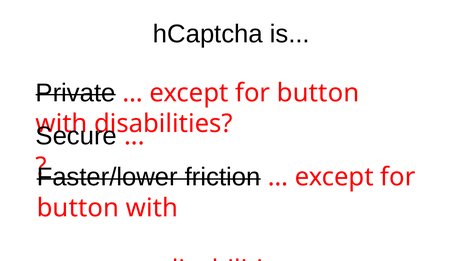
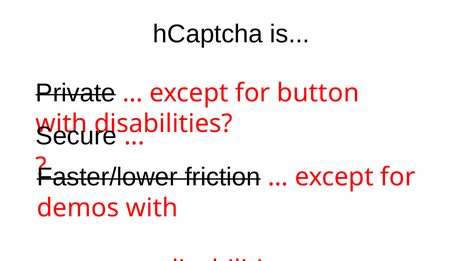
button at (78, 208): button -> demos
